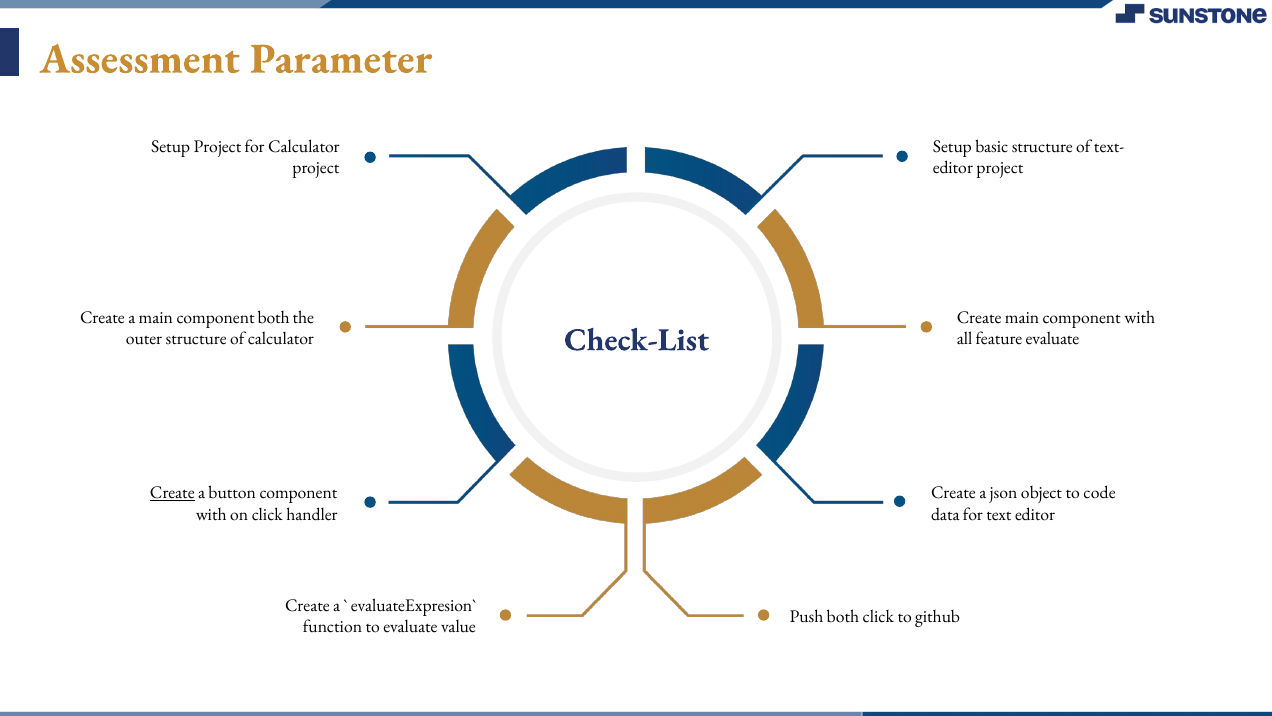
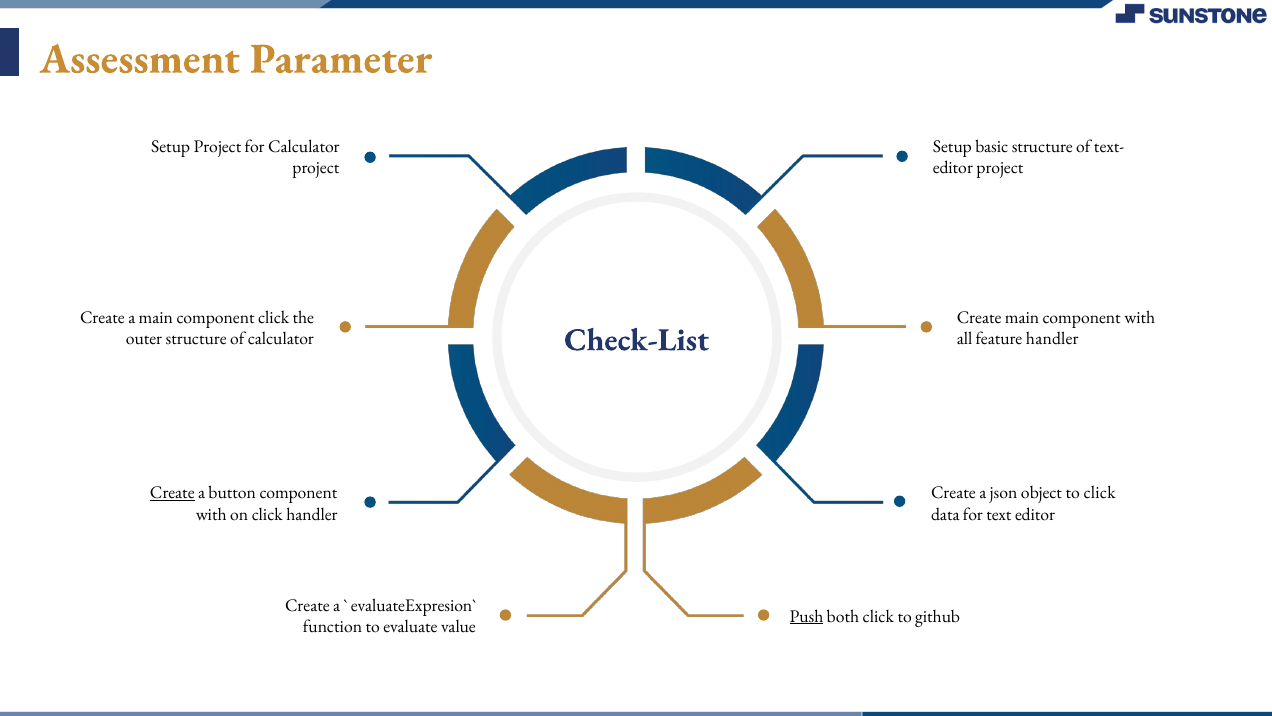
component both: both -> click
feature evaluate: evaluate -> handler
to code: code -> click
Push underline: none -> present
